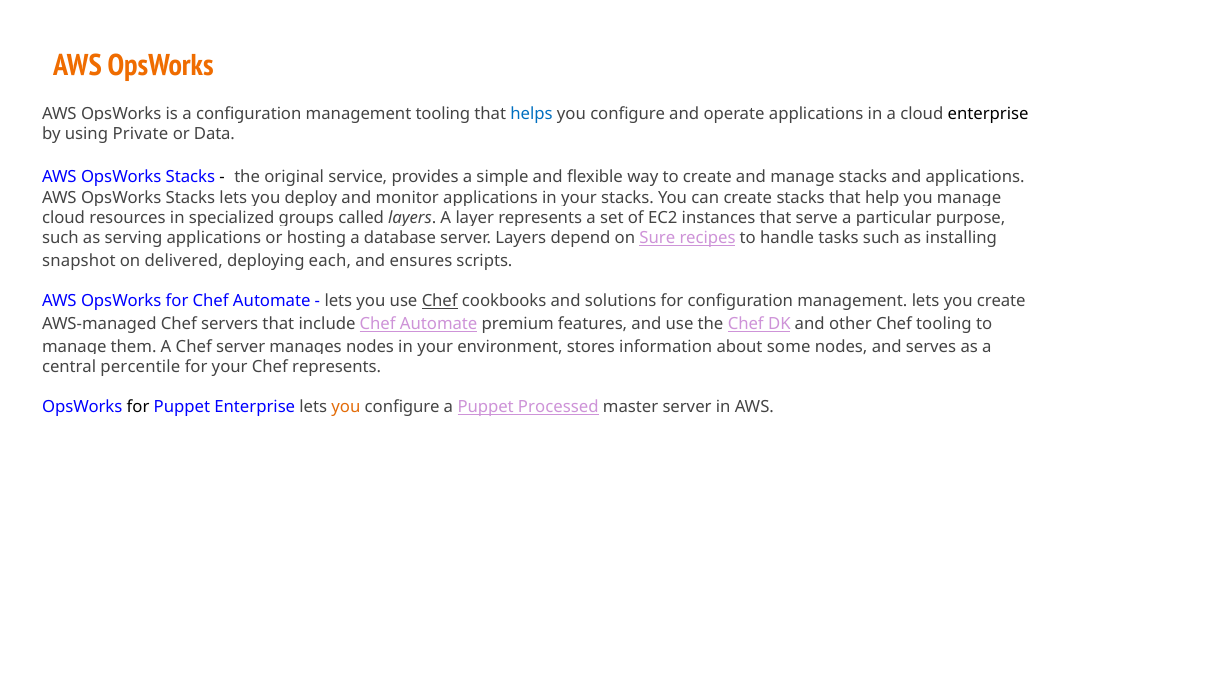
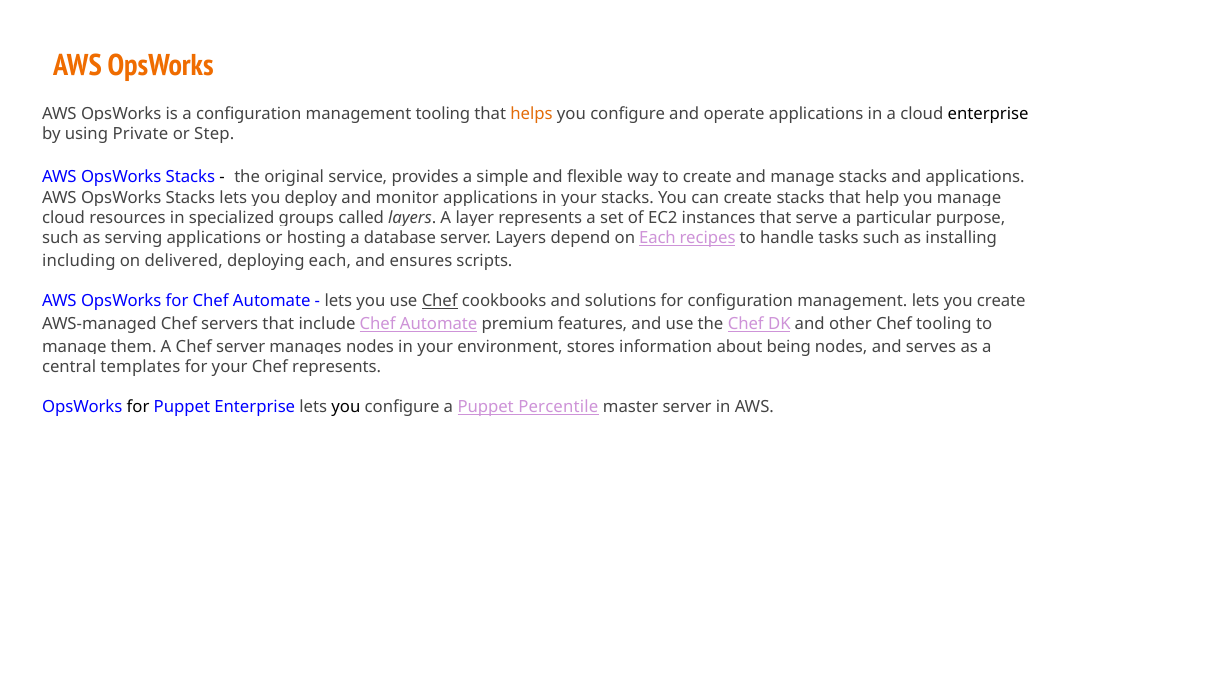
helps colour: blue -> orange
Data: Data -> Step
on Sure: Sure -> Each
snapshot: snapshot -> including
some: some -> being
percentile: percentile -> templates
you at (346, 407) colour: orange -> black
Processed: Processed -> Percentile
